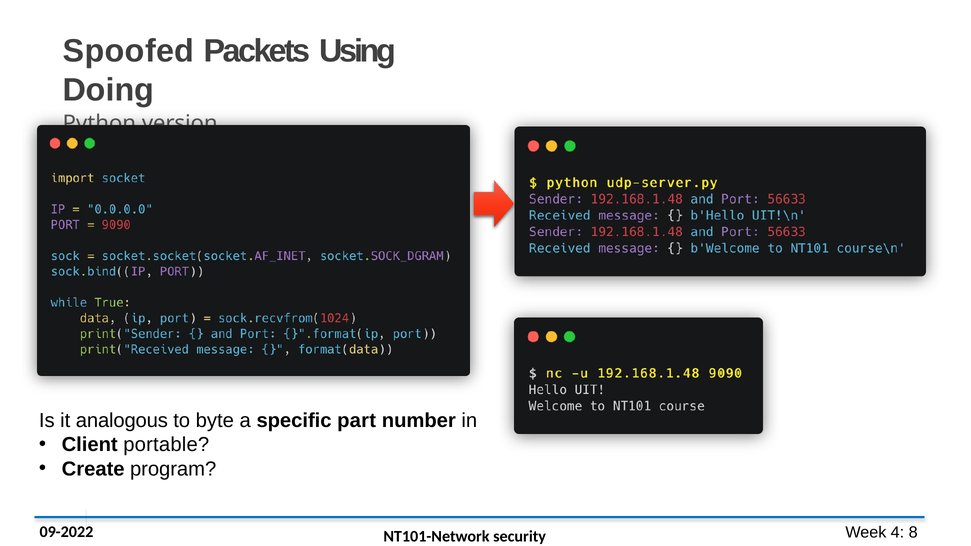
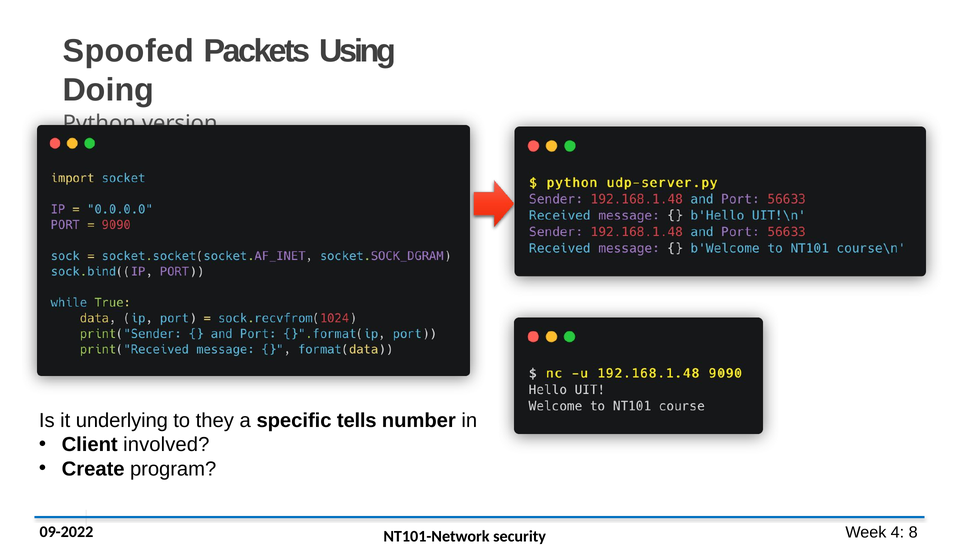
analogous: analogous -> underlying
byte: byte -> they
part: part -> tells
portable: portable -> involved
